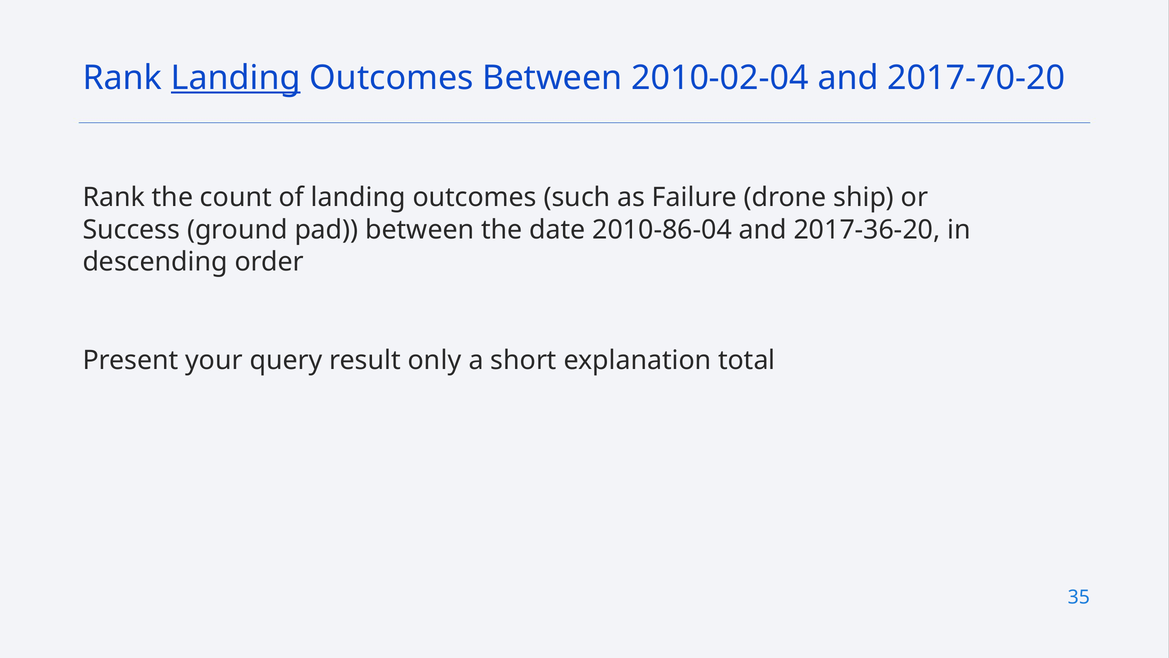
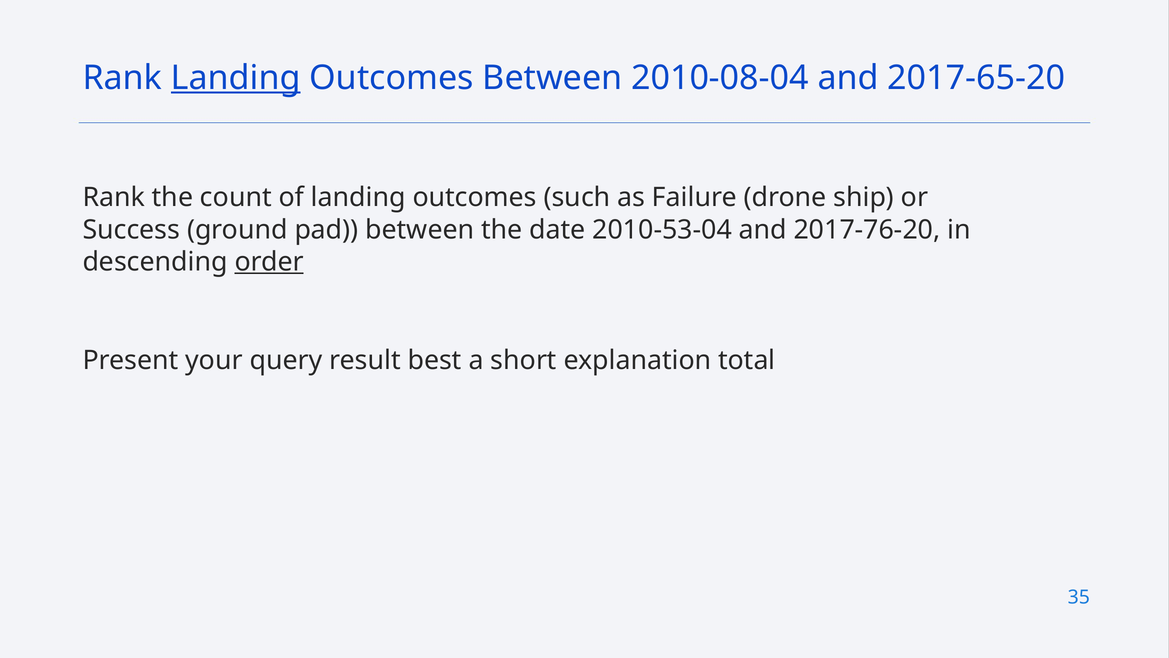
2010-02-04: 2010-02-04 -> 2010-08-04
2017-70-20: 2017-70-20 -> 2017-65-20
2010-86-04: 2010-86-04 -> 2010-53-04
2017-36-20: 2017-36-20 -> 2017-76-20
order underline: none -> present
only: only -> best
